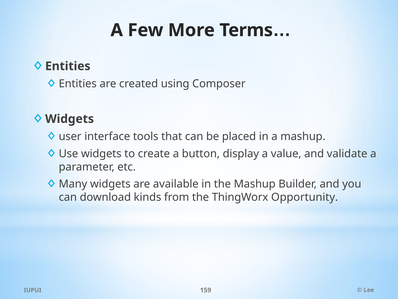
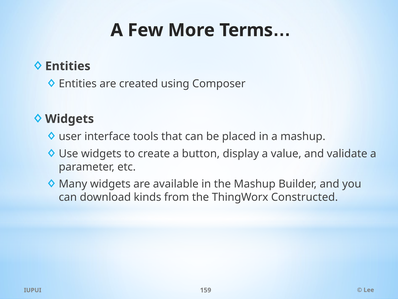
Opportunity: Opportunity -> Constructed
